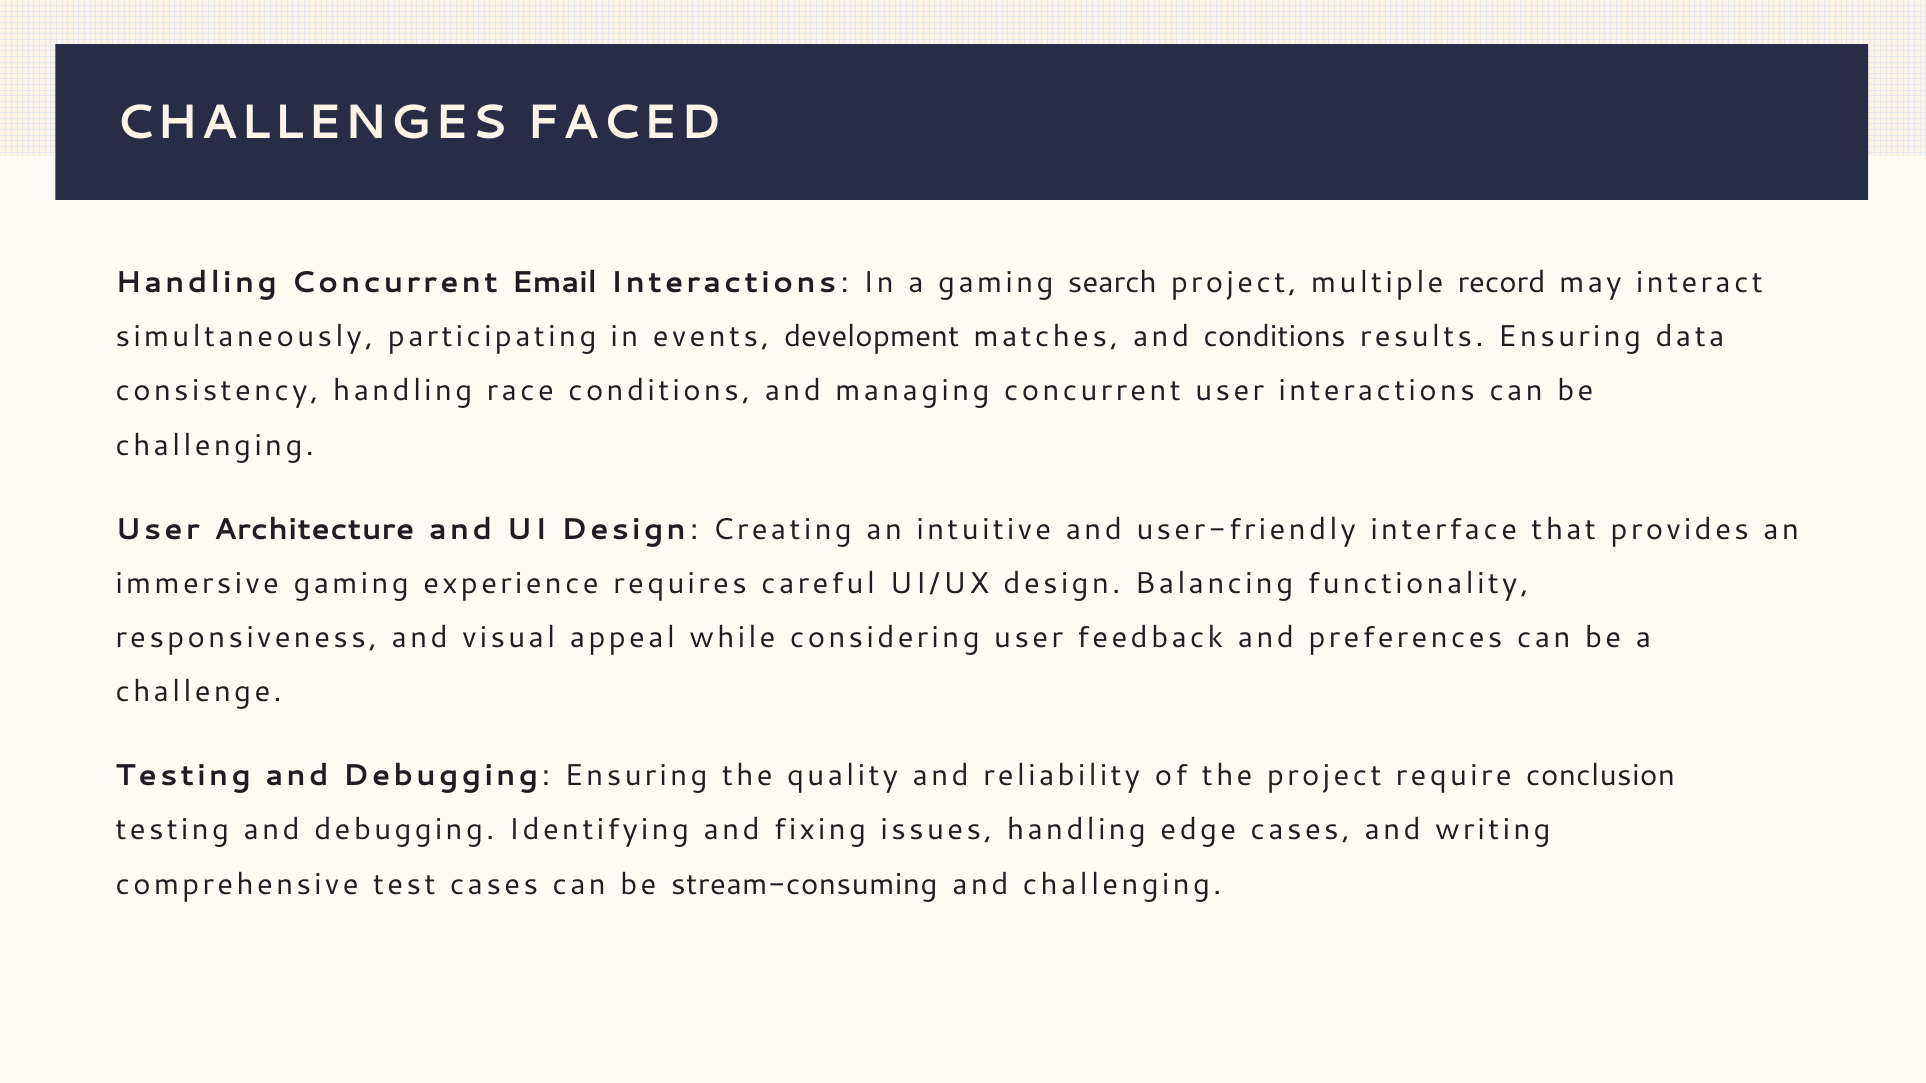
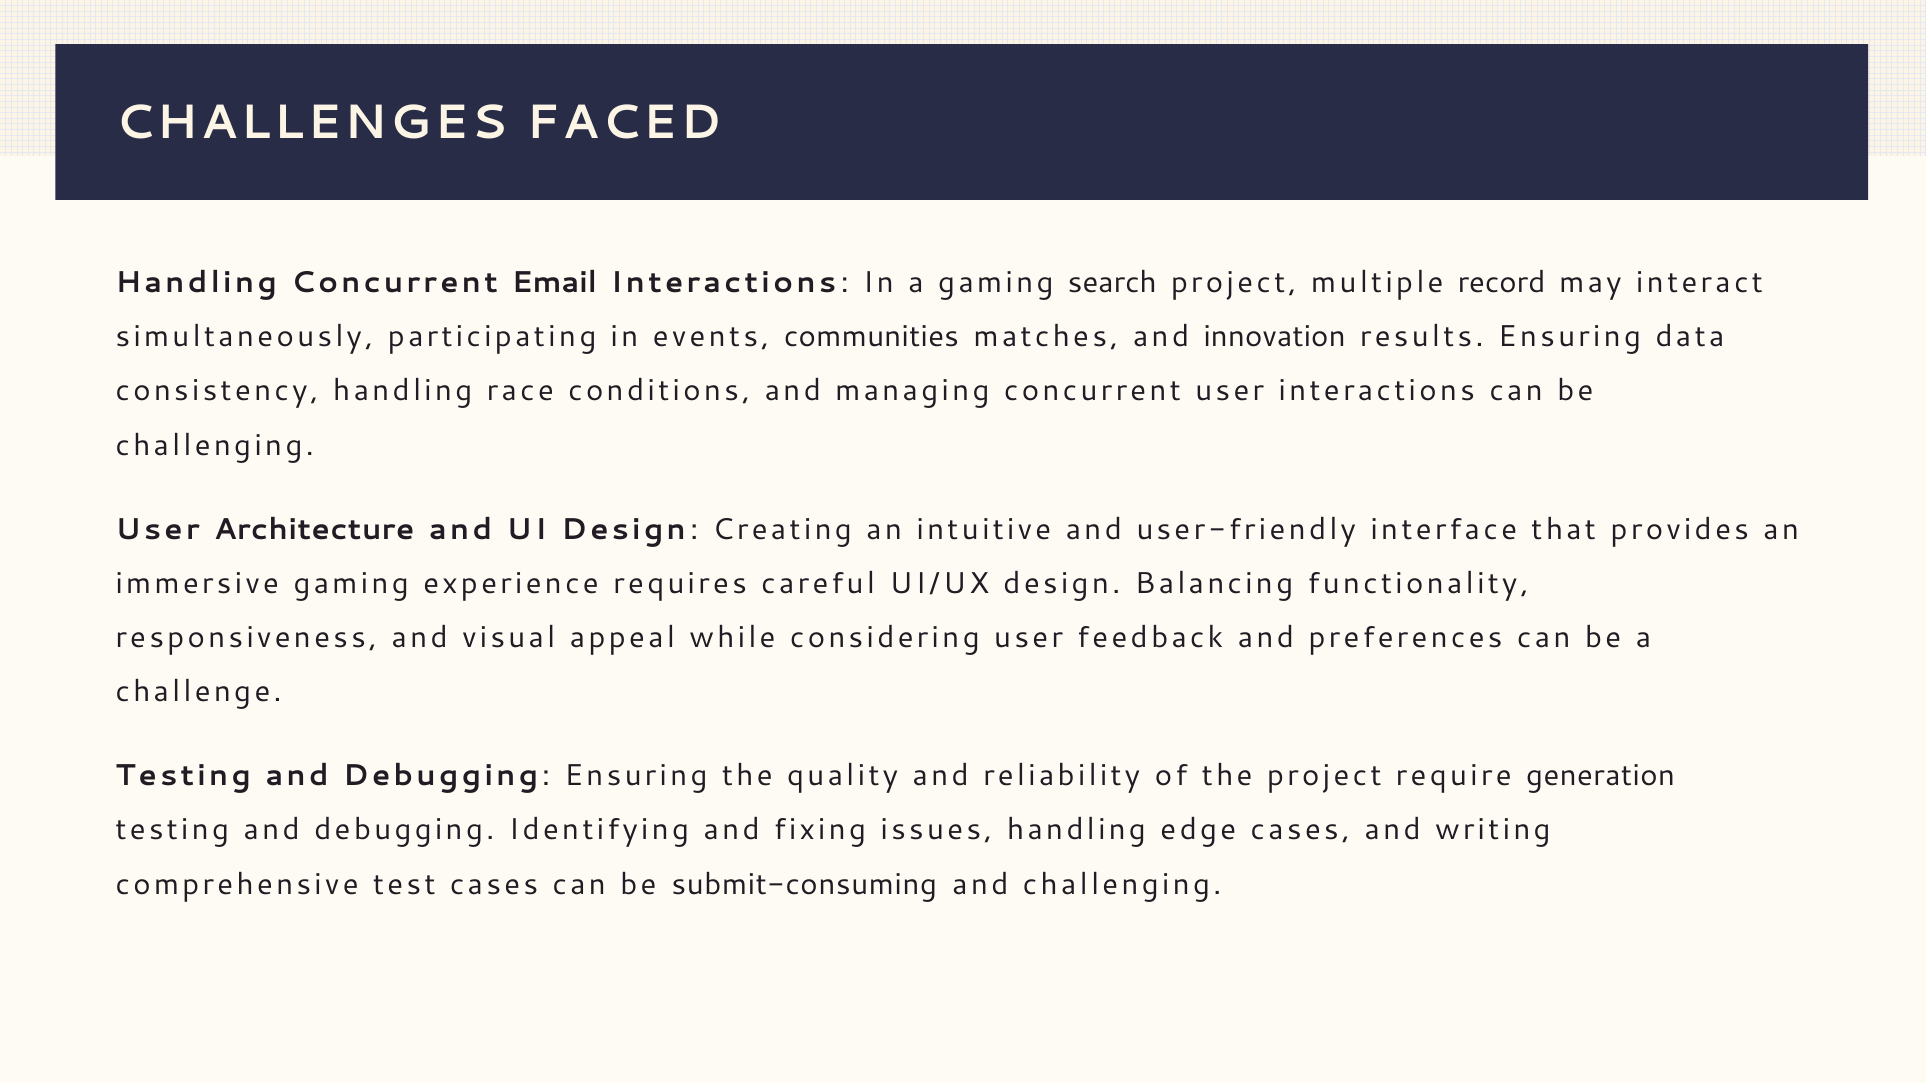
development: development -> communities
and conditions: conditions -> innovation
conclusion: conclusion -> generation
stream-consuming: stream-consuming -> submit-consuming
